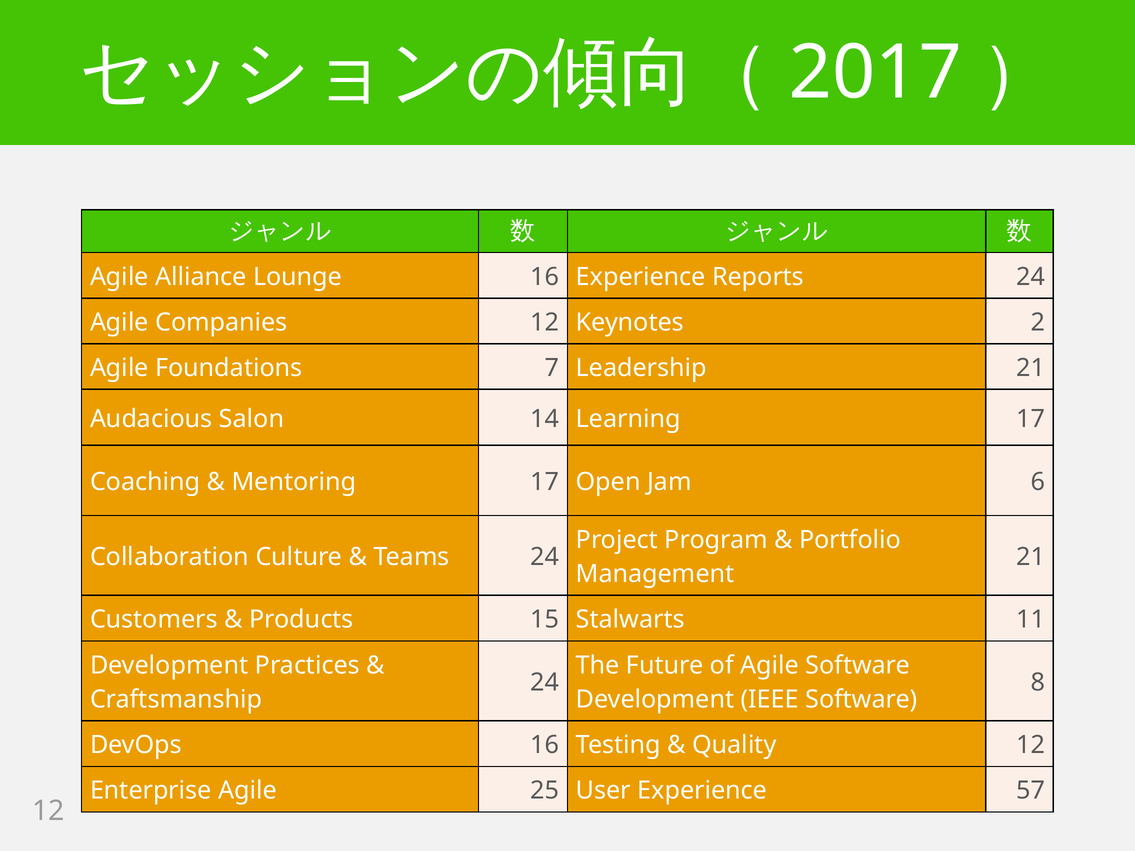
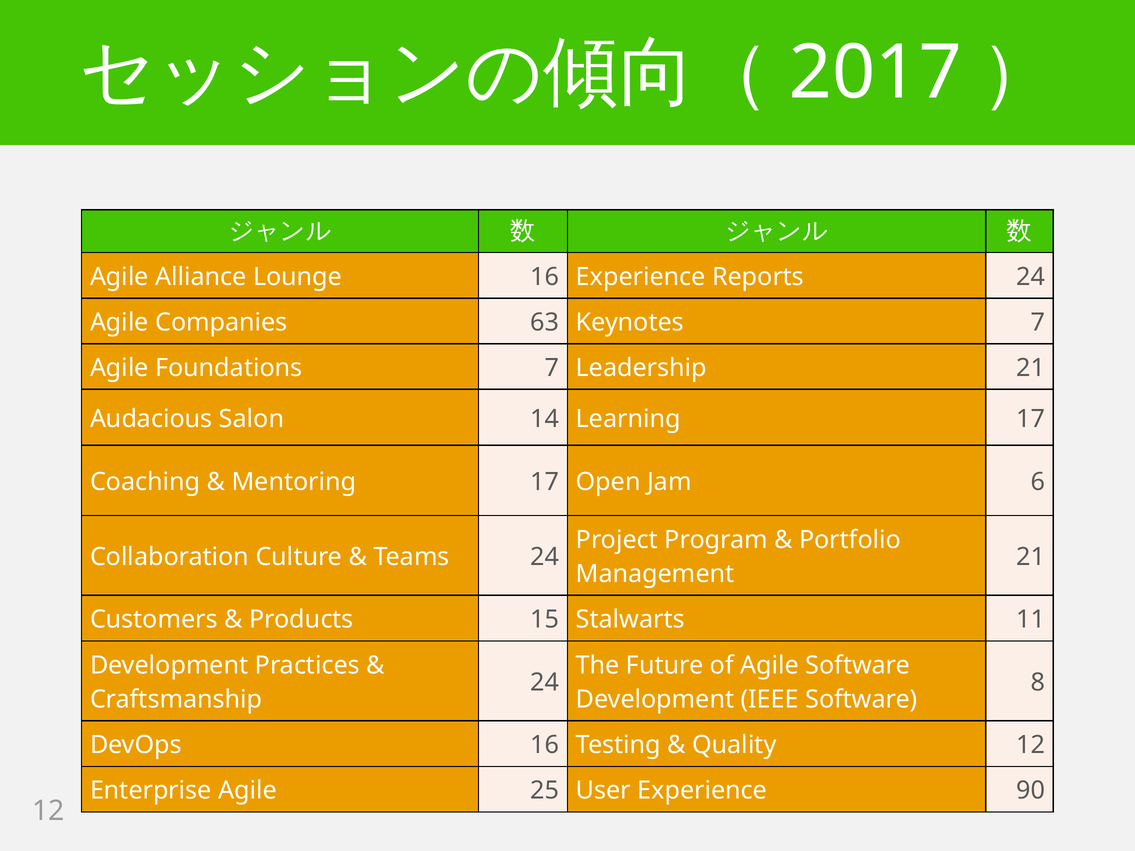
Companies 12: 12 -> 63
Keynotes 2: 2 -> 7
57: 57 -> 90
